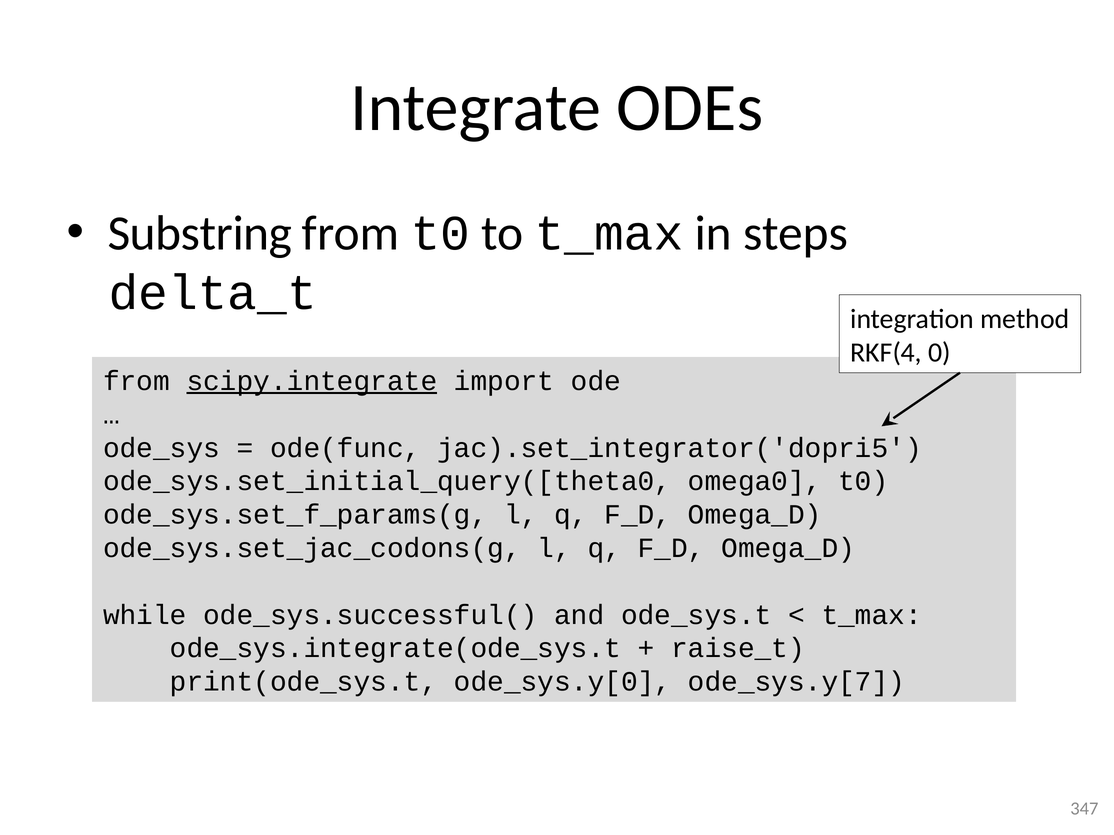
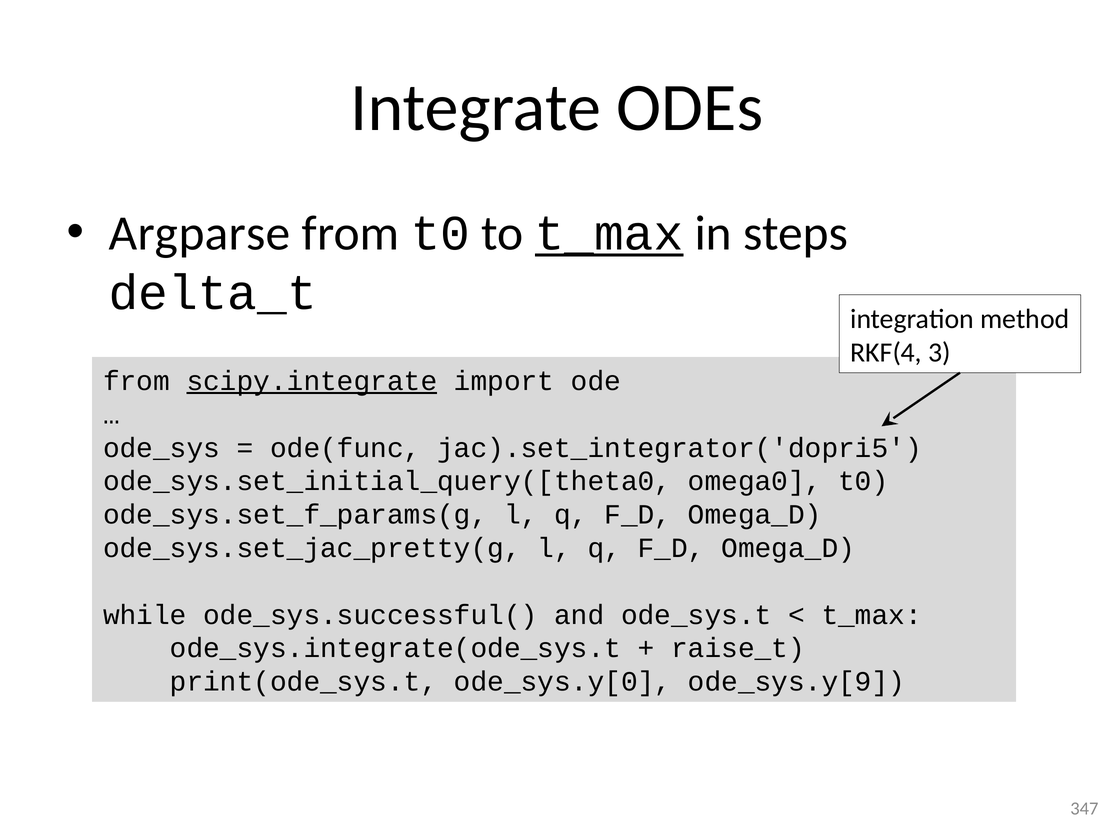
Substring: Substring -> Argparse
t_max at (609, 234) underline: none -> present
0: 0 -> 3
ode_sys.set_jac_codons(g: ode_sys.set_jac_codons(g -> ode_sys.set_jac_pretty(g
ode_sys.y[7: ode_sys.y[7 -> ode_sys.y[9
